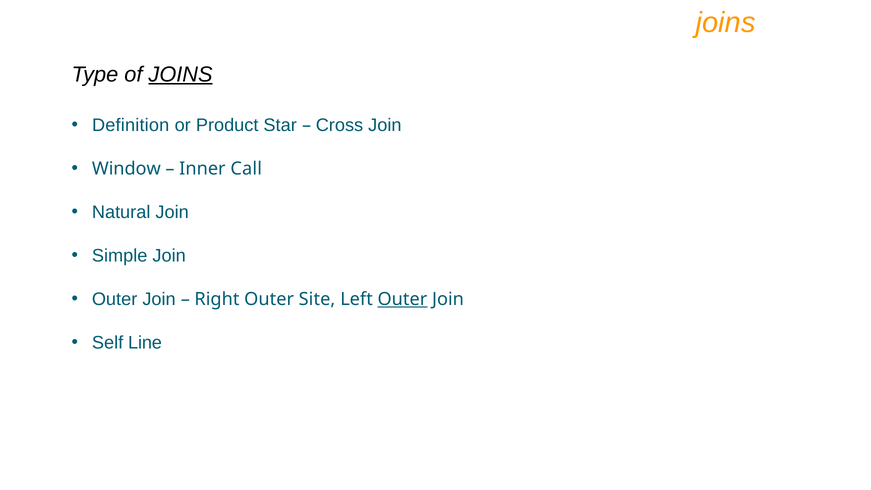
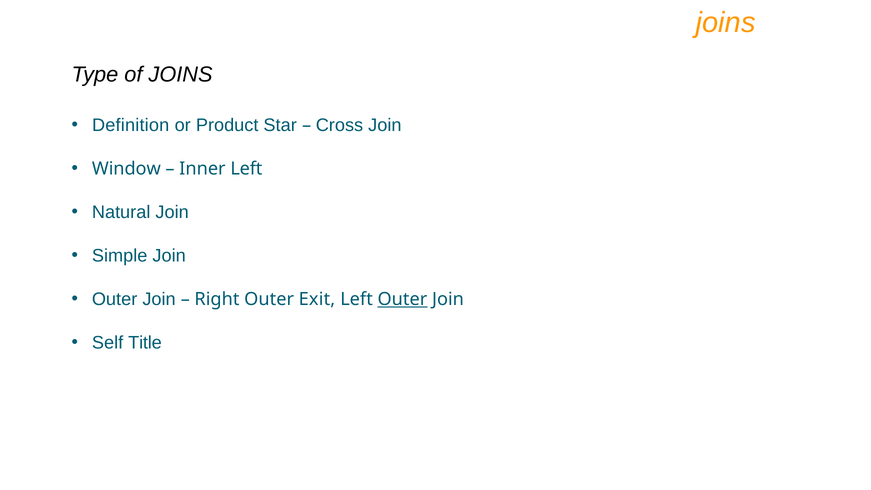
JOINS at (181, 74) underline: present -> none
Inner Call: Call -> Left
Site: Site -> Exit
Line: Line -> Title
